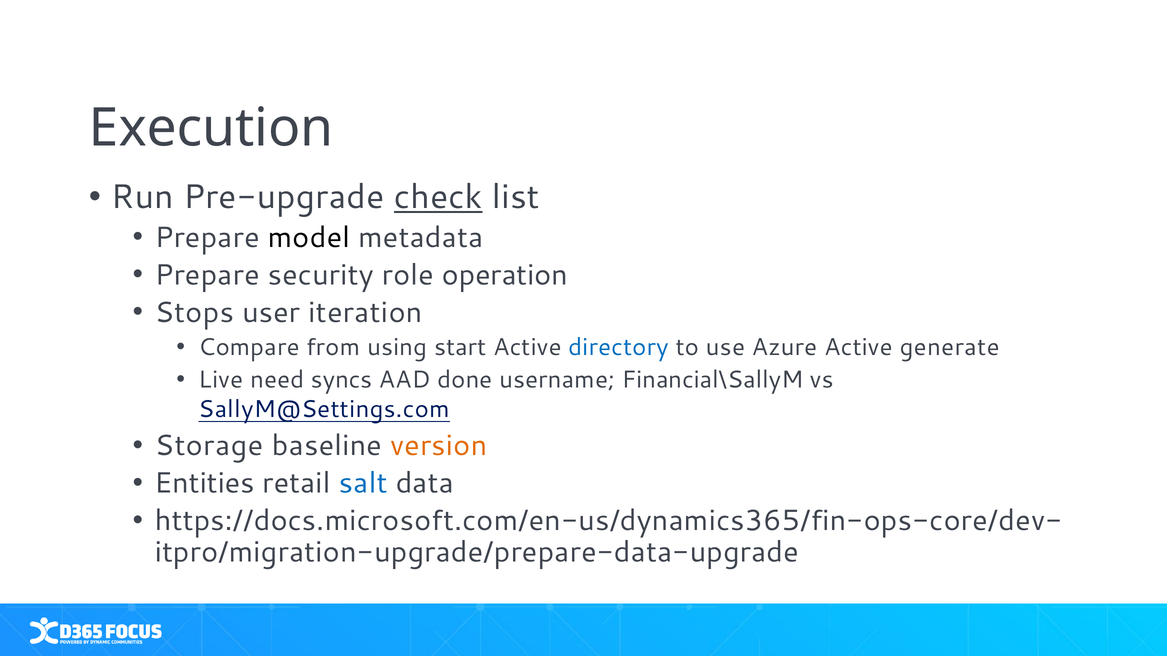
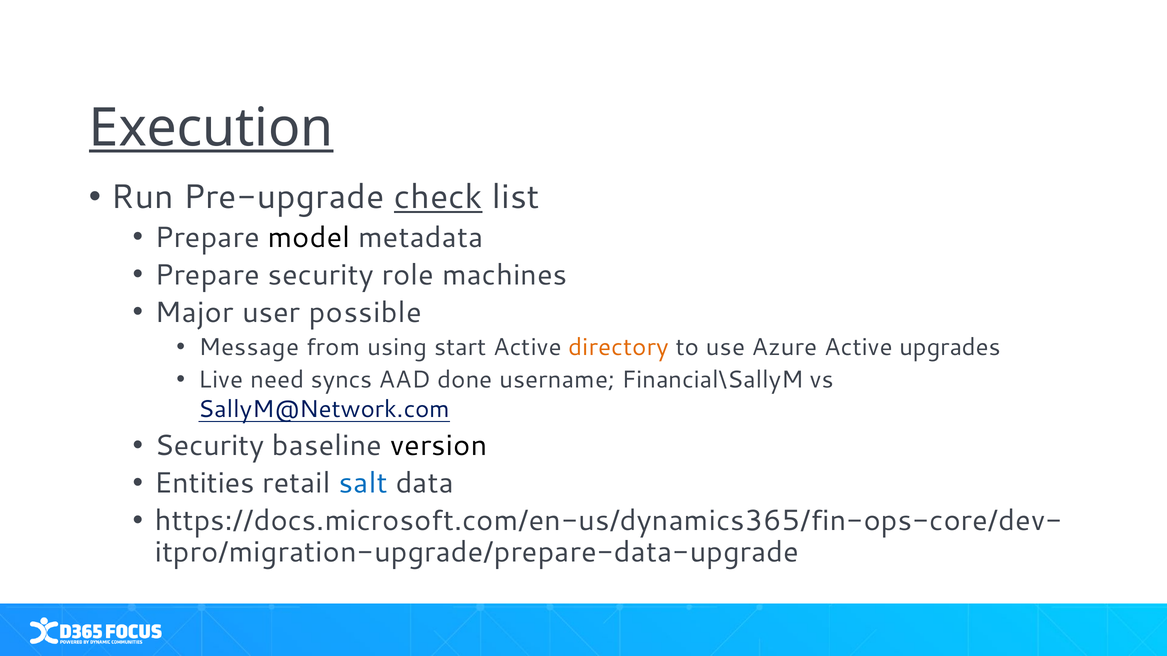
Execution underline: none -> present
operation: operation -> machines
Stops: Stops -> Major
iteration: iteration -> possible
Compare: Compare -> Message
directory colour: blue -> orange
generate: generate -> upgrades
SallyM@Settings.com: SallyM@Settings.com -> SallyM@Network.com
Storage at (209, 446): Storage -> Security
version colour: orange -> black
